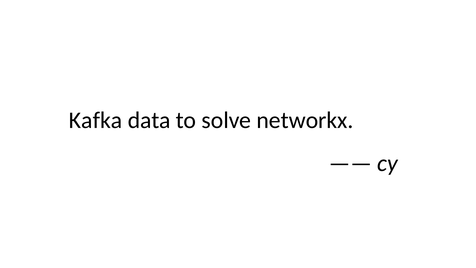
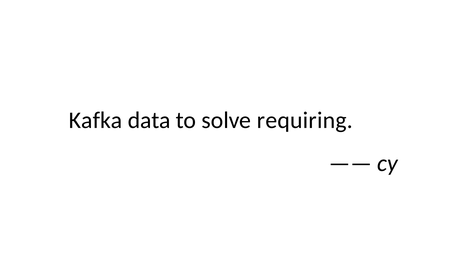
networkx: networkx -> requiring
